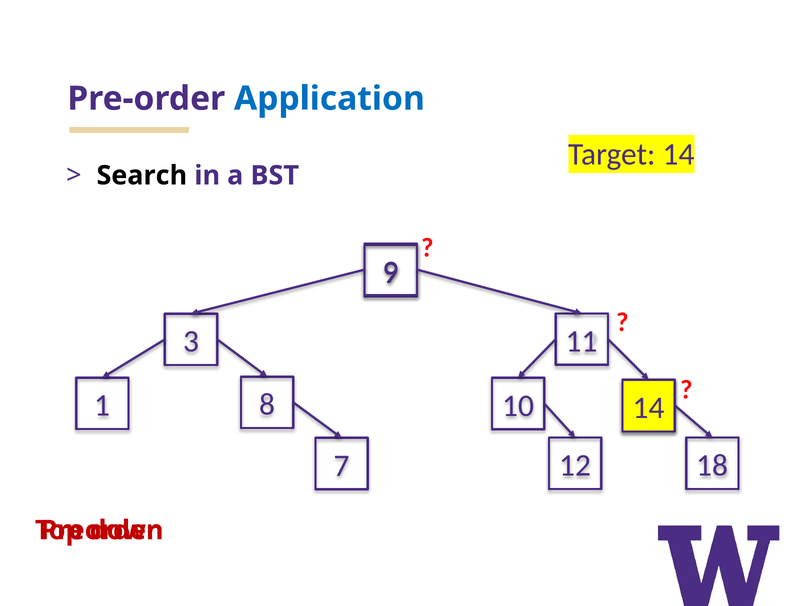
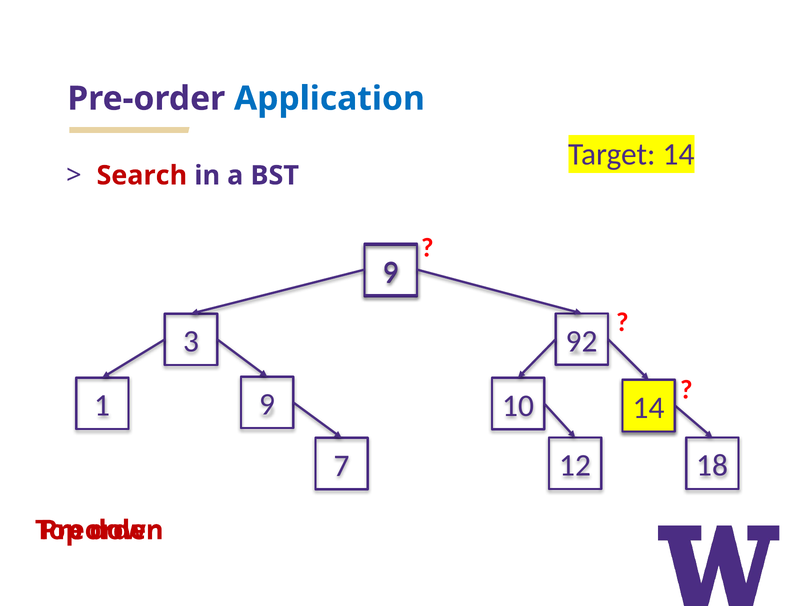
Search colour: black -> red
11: 11 -> 92
8: 8 -> 9
